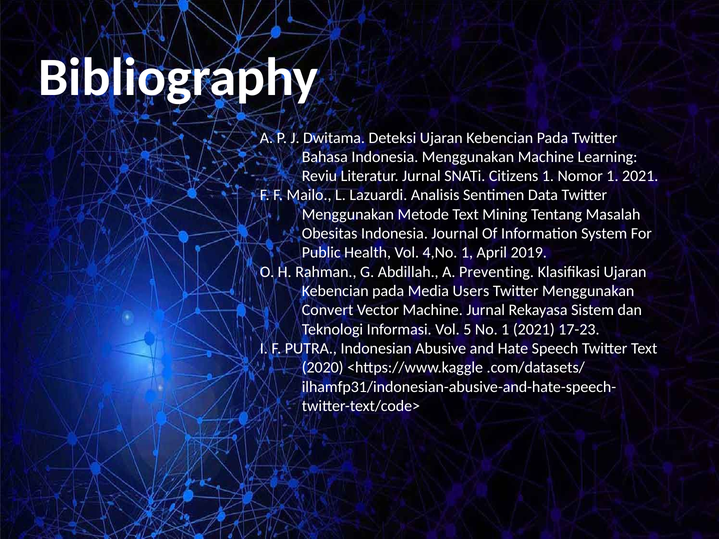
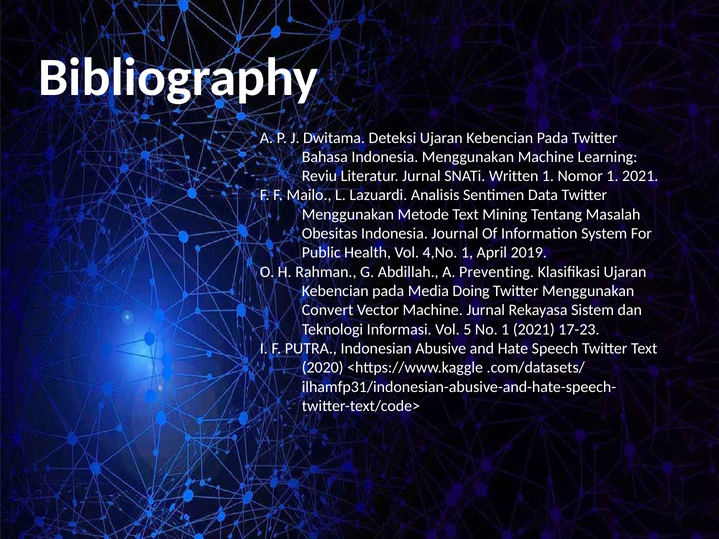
Citizens: Citizens -> Written
Users: Users -> Doing
